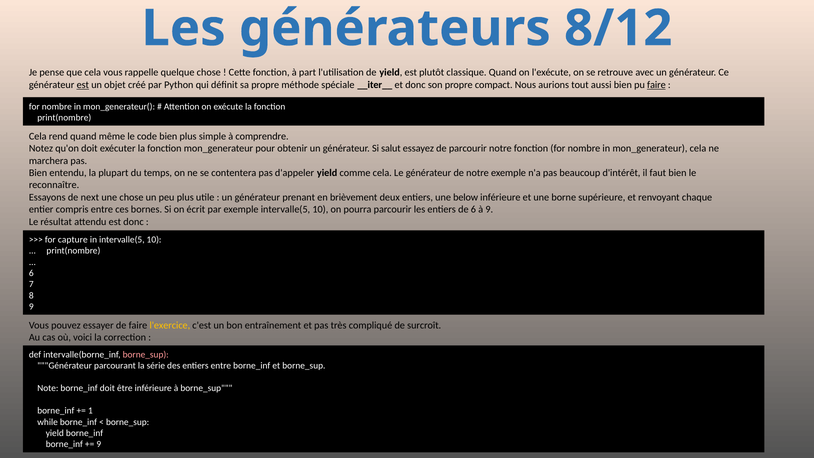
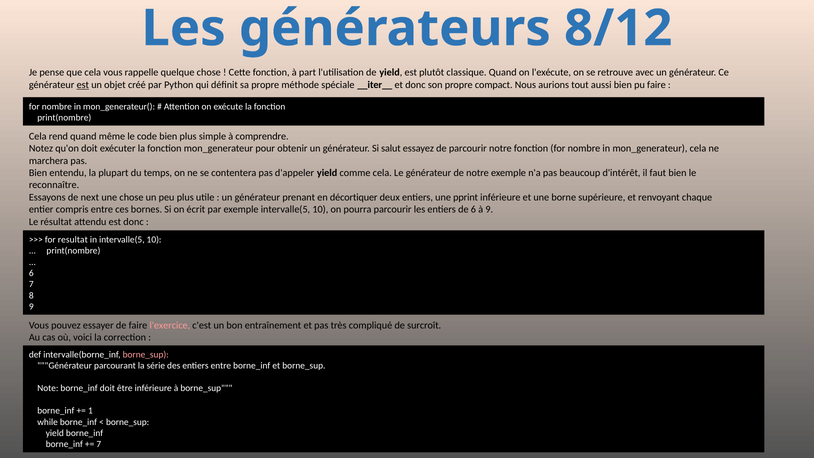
faire at (656, 85) underline: present -> none
brièvement: brièvement -> décortiquer
below: below -> pprint
capture: capture -> resultat
l'exercice colour: yellow -> pink
9 at (99, 444): 9 -> 7
